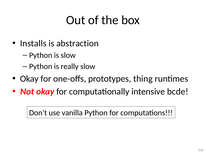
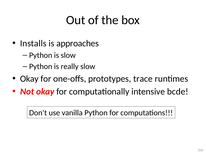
abstraction: abstraction -> approaches
thing: thing -> trace
